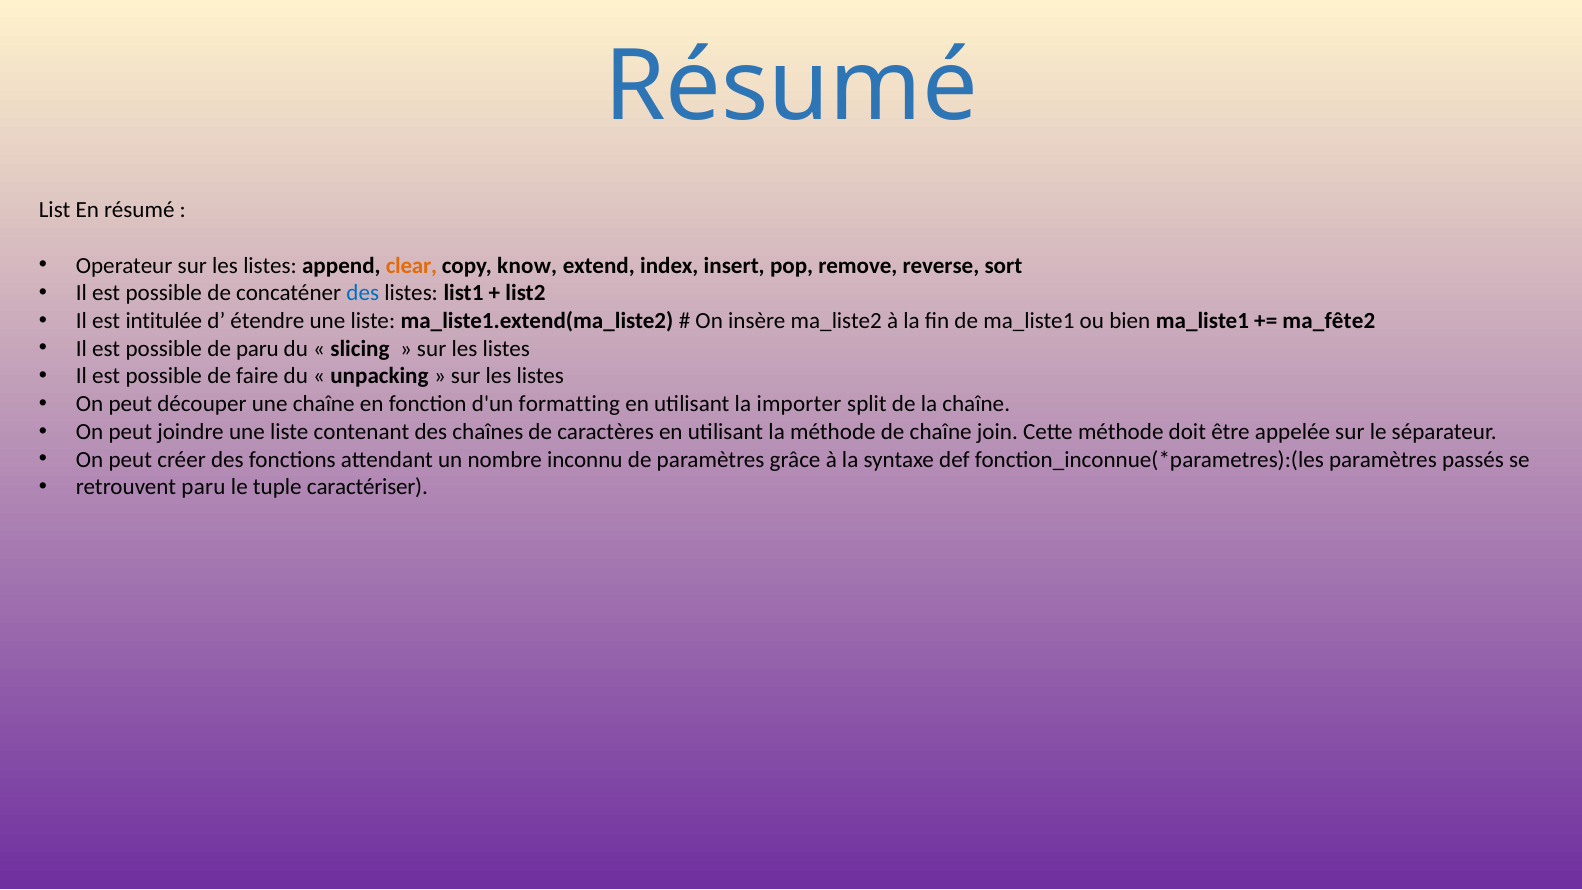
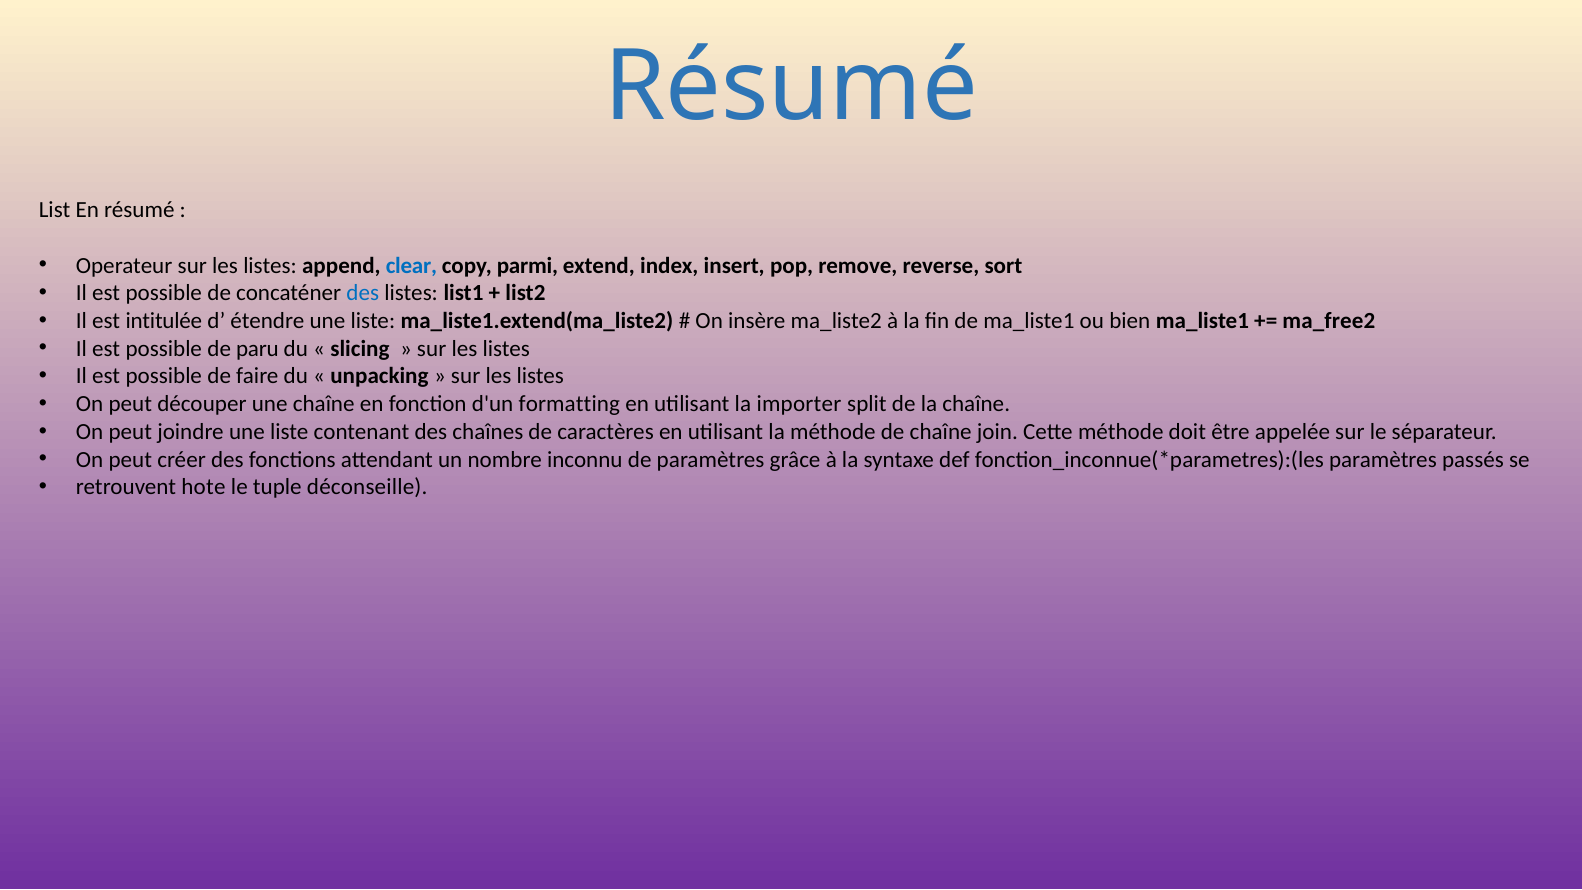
clear colour: orange -> blue
know: know -> parmi
ma_fête2: ma_fête2 -> ma_free2
retrouvent paru: paru -> hote
caractériser: caractériser -> déconseille
